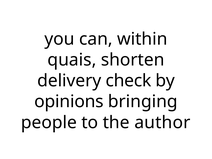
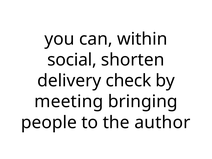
quais: quais -> social
opinions: opinions -> meeting
